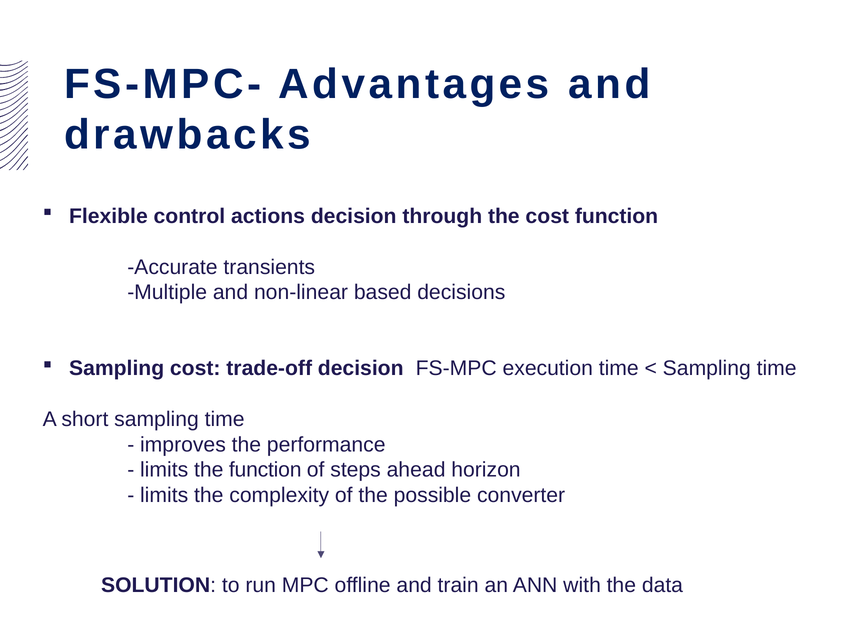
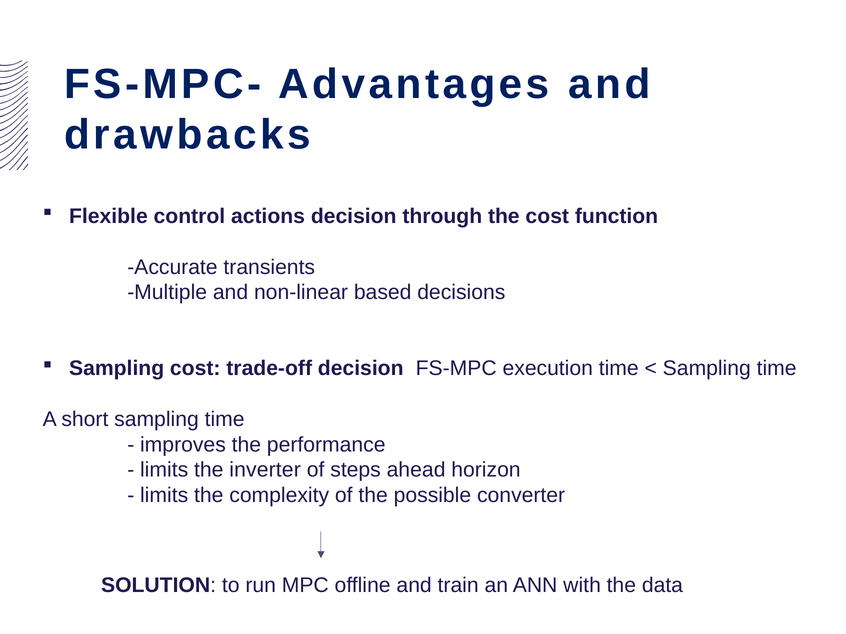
the function: function -> inverter
